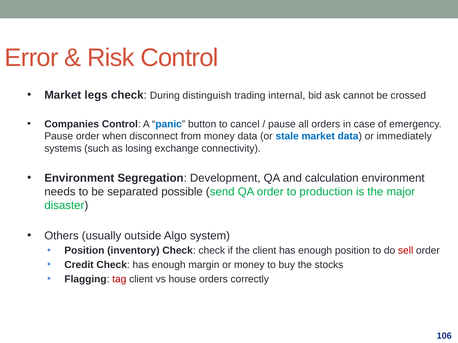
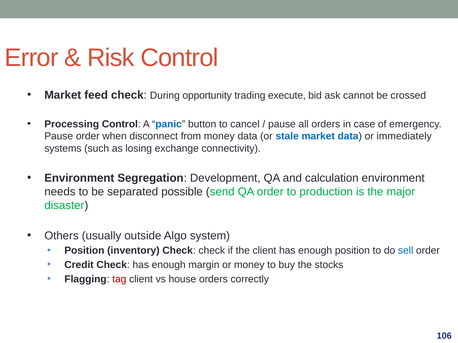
legs: legs -> feed
distinguish: distinguish -> opportunity
internal: internal -> execute
Companies: Companies -> Processing
sell colour: red -> blue
